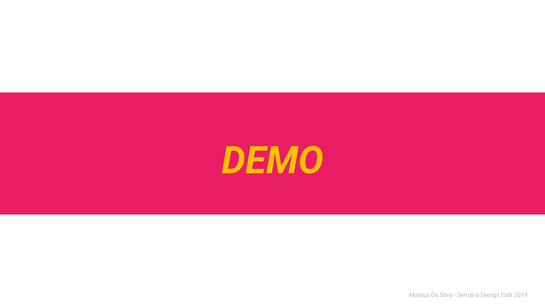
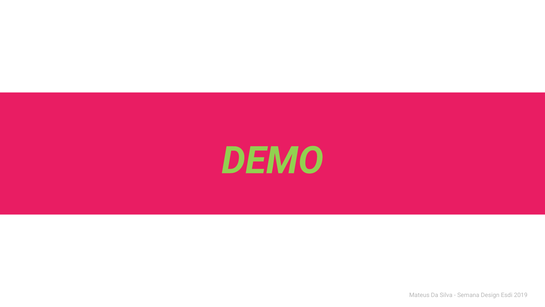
DEMO colour: yellow -> light green
